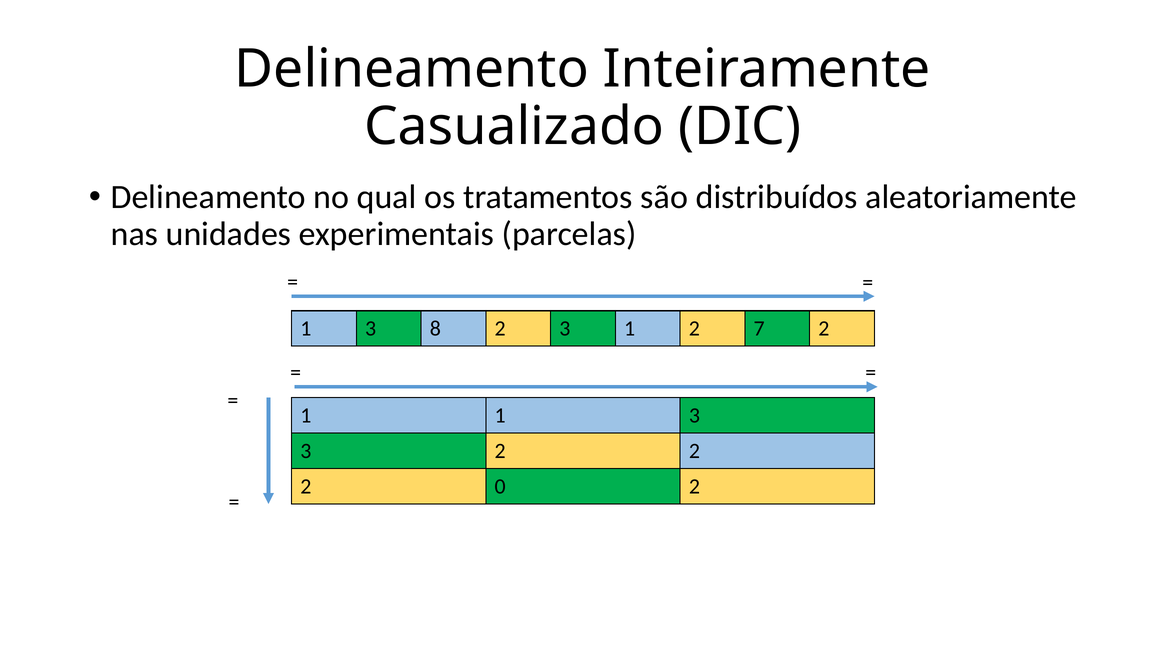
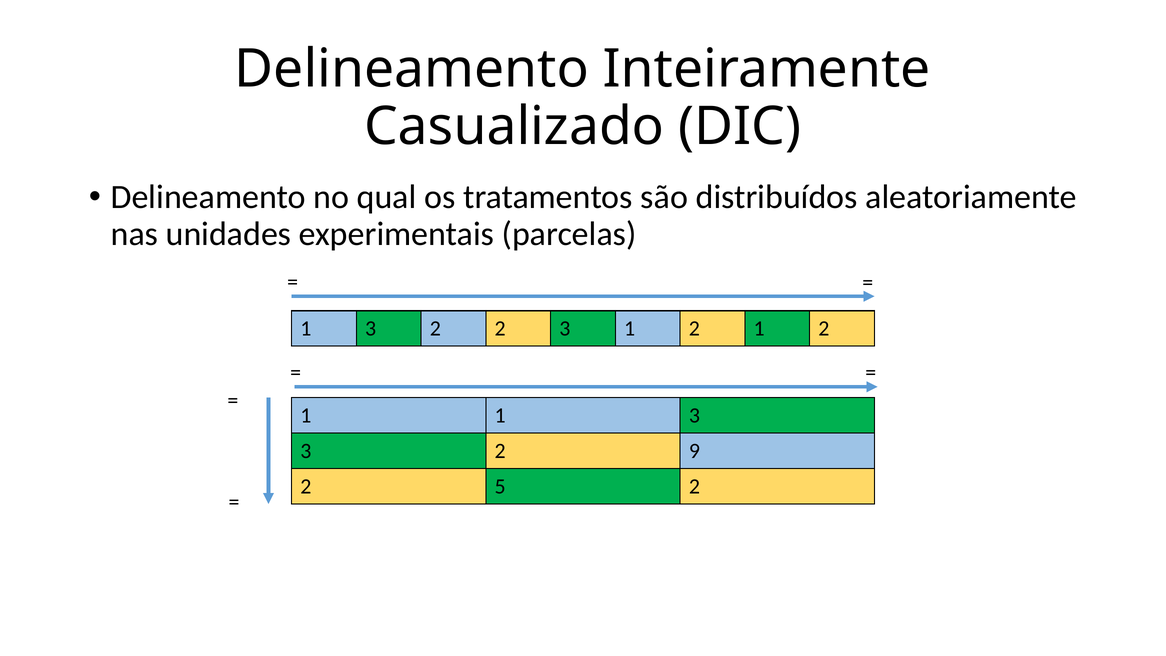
1 3 8: 8 -> 2
1 2 7: 7 -> 1
3 2 2: 2 -> 9
0: 0 -> 5
